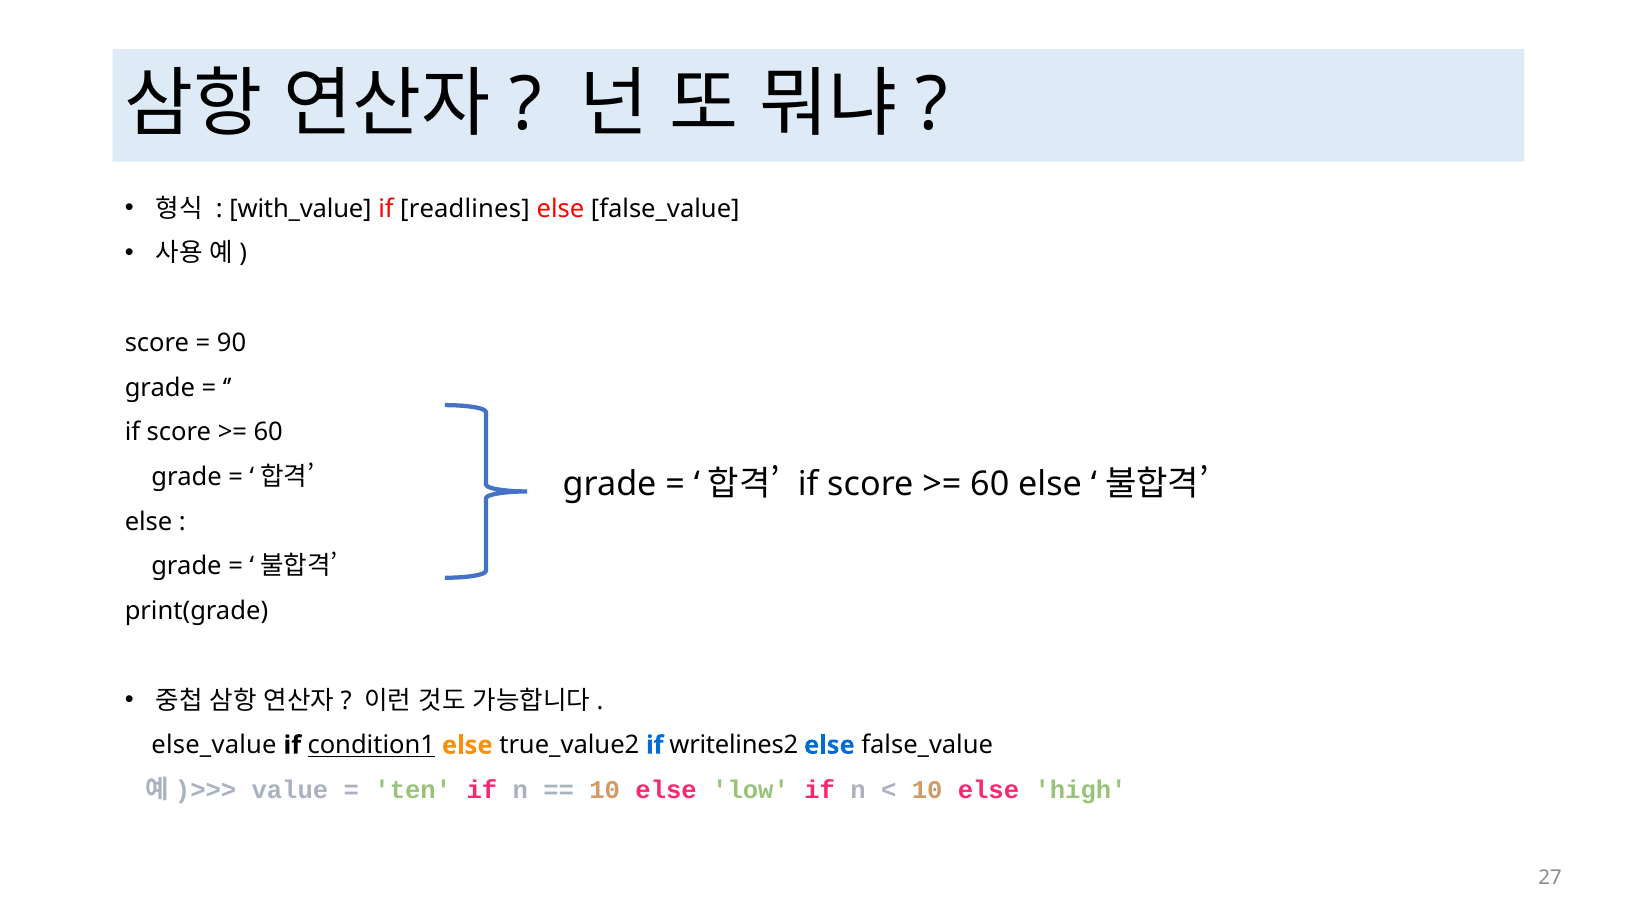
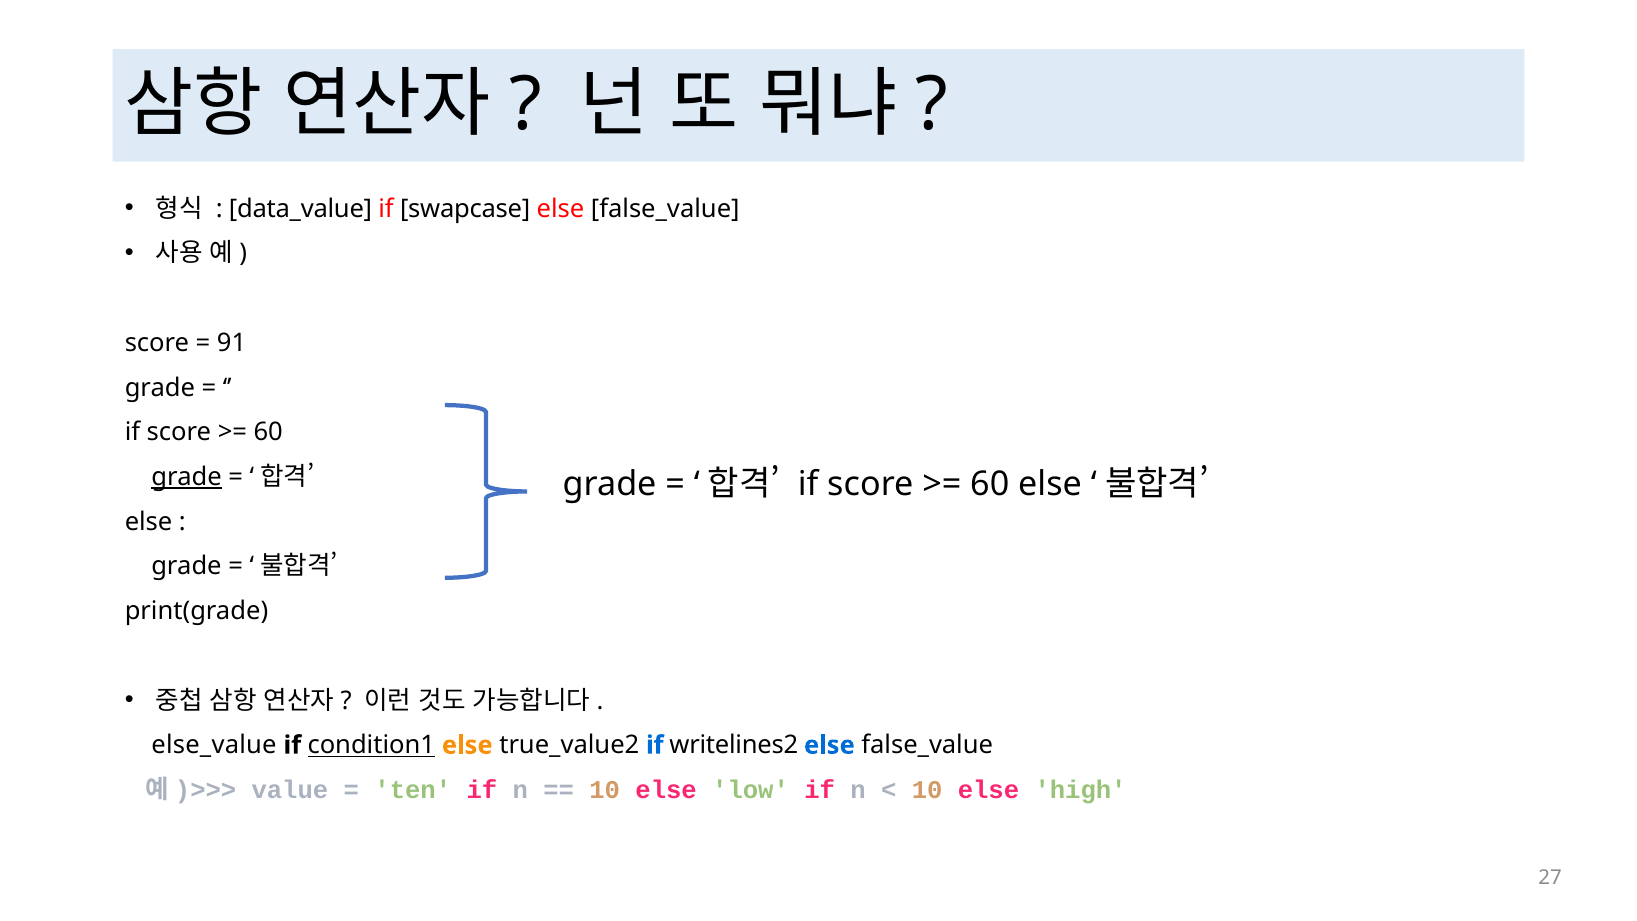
with_value: with_value -> data_value
readlines: readlines -> swapcase
90: 90 -> 91
grade at (187, 477) underline: none -> present
